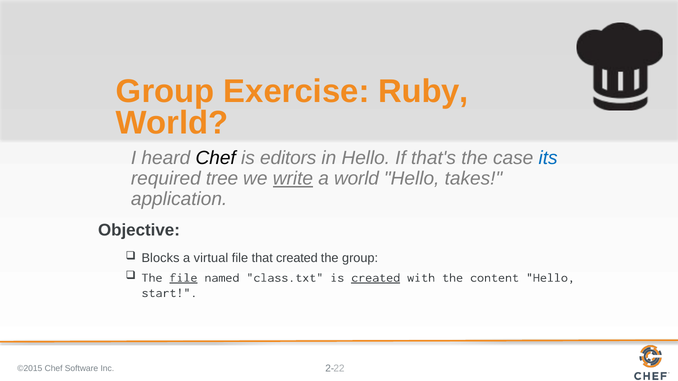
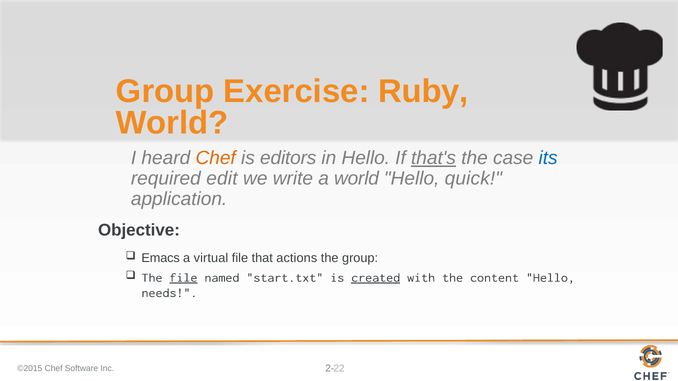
Chef at (216, 158) colour: black -> orange
that's underline: none -> present
tree: tree -> edit
write underline: present -> none
takes: takes -> quick
Blocks: Blocks -> Emacs
that created: created -> actions
class.txt: class.txt -> start.txt
start: start -> needs
